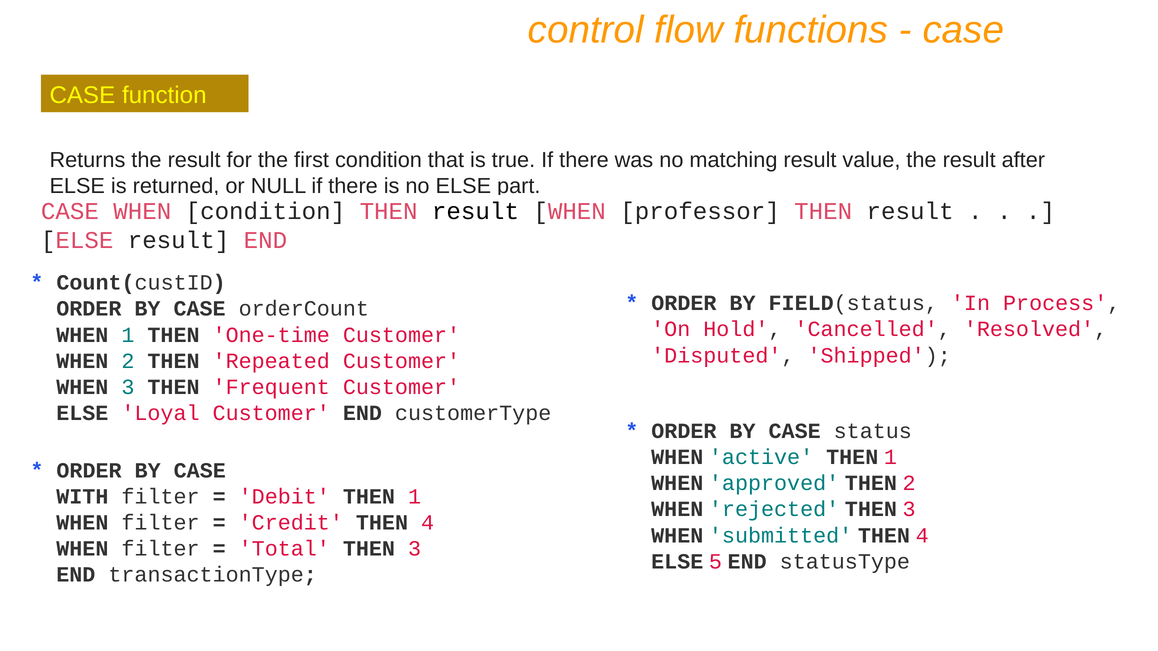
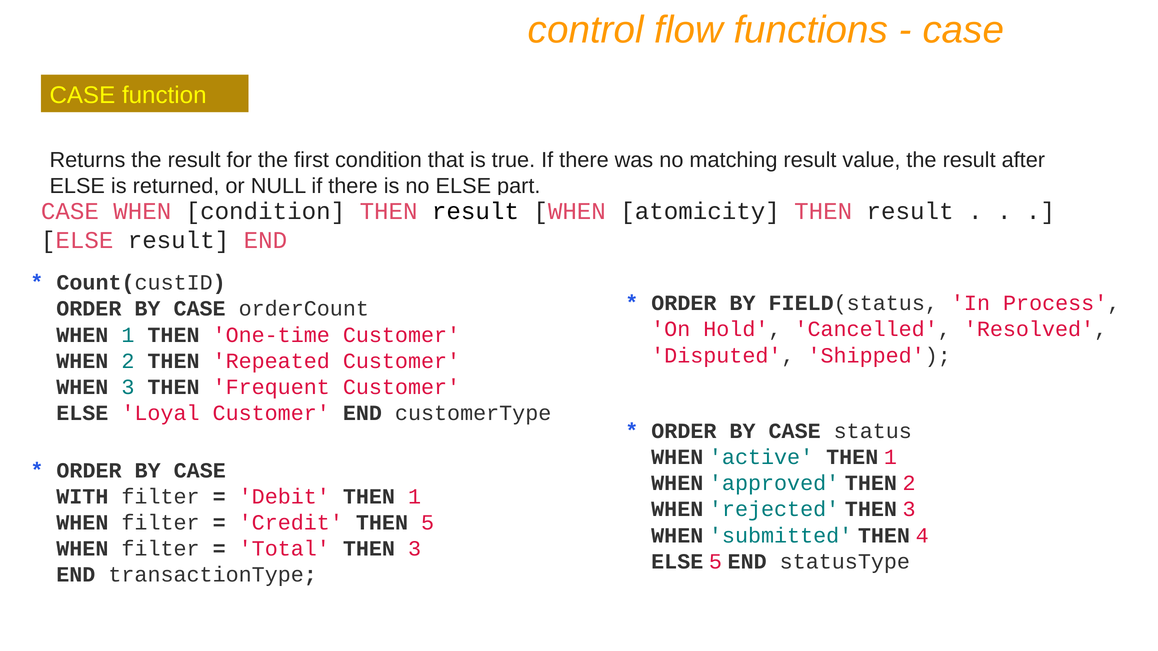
professor: professor -> atomicity
Credit THEN 4: 4 -> 5
